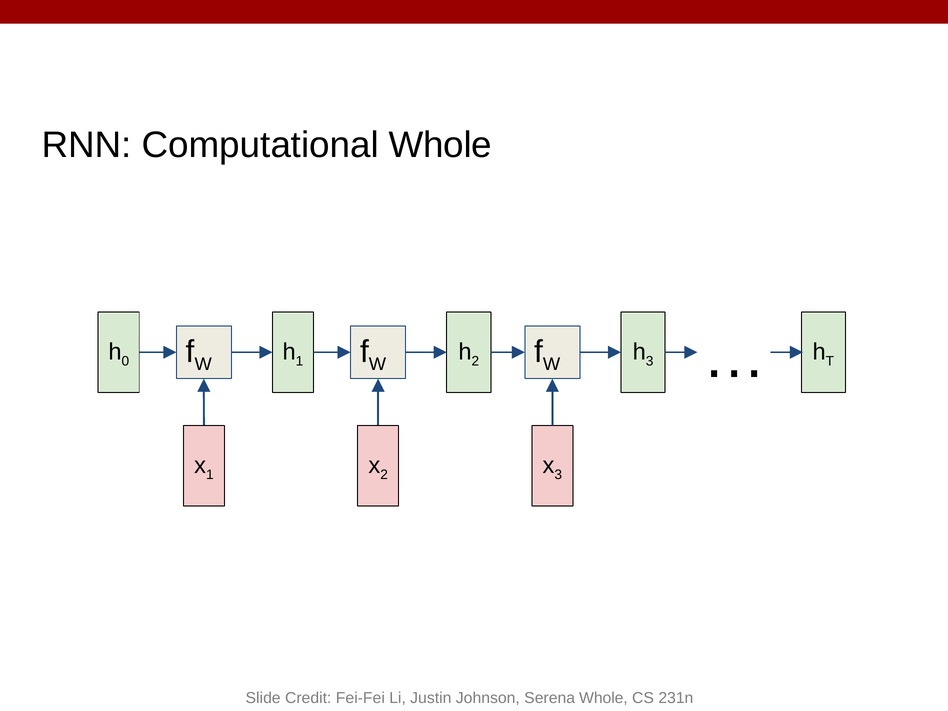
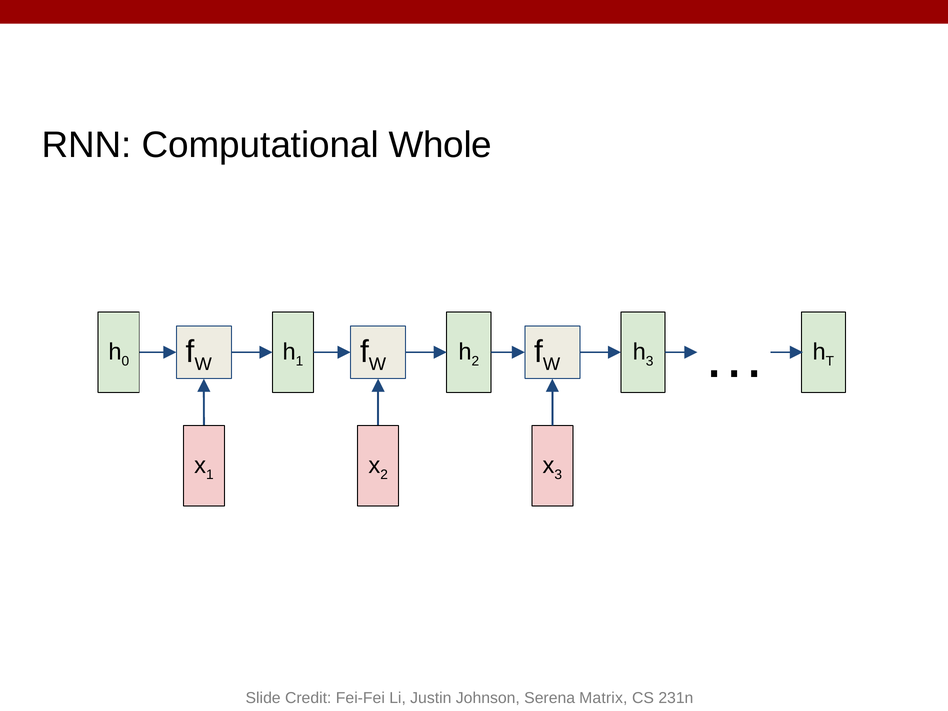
Serena Whole: Whole -> Matrix
